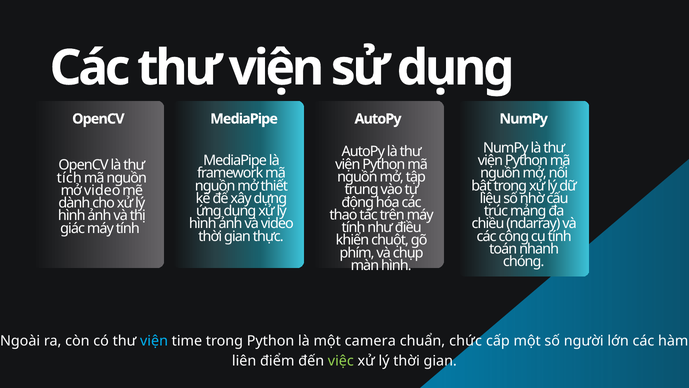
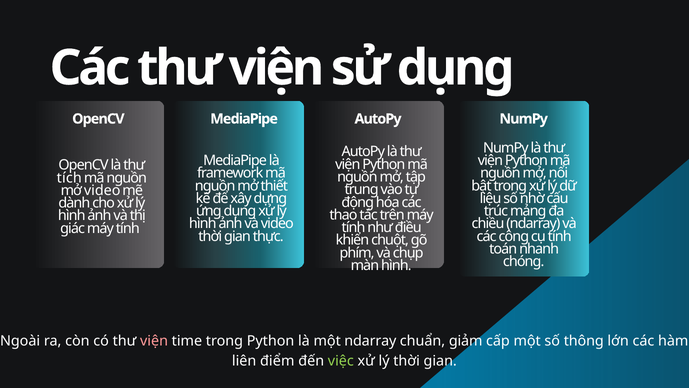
viện at (154, 340) colour: light blue -> pink
một camera: camera -> ndarray
chức: chức -> giảm
người: người -> thông
